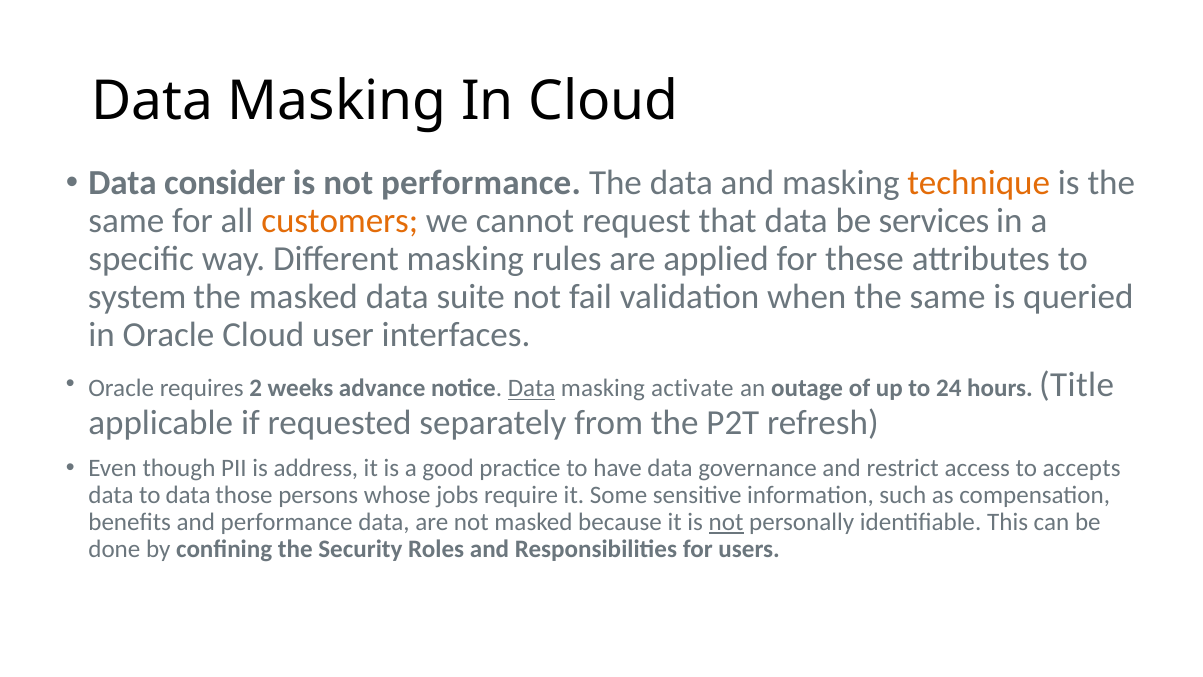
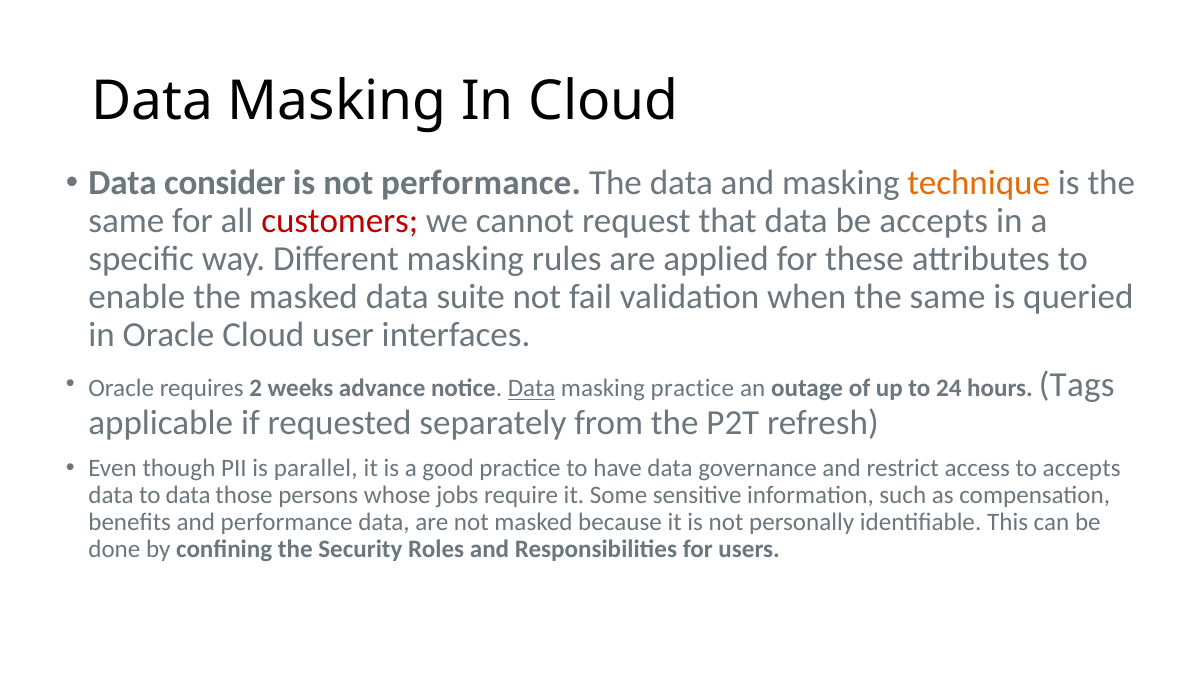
customers colour: orange -> red
be services: services -> accepts
system: system -> enable
masking activate: activate -> practice
Title: Title -> Tags
address: address -> parallel
not at (726, 522) underline: present -> none
